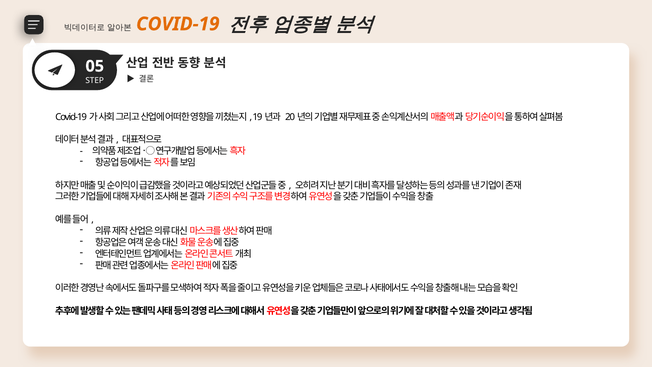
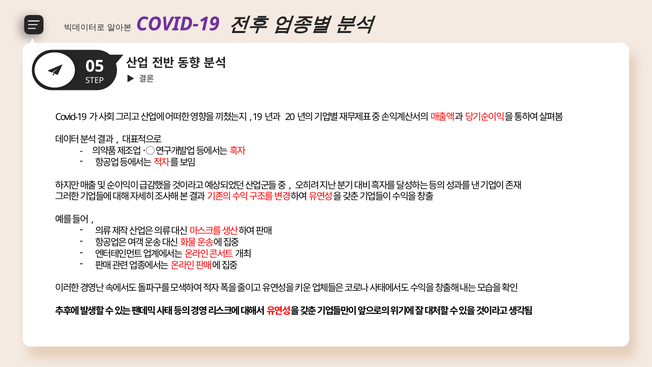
COVID-19 colour: orange -> purple
